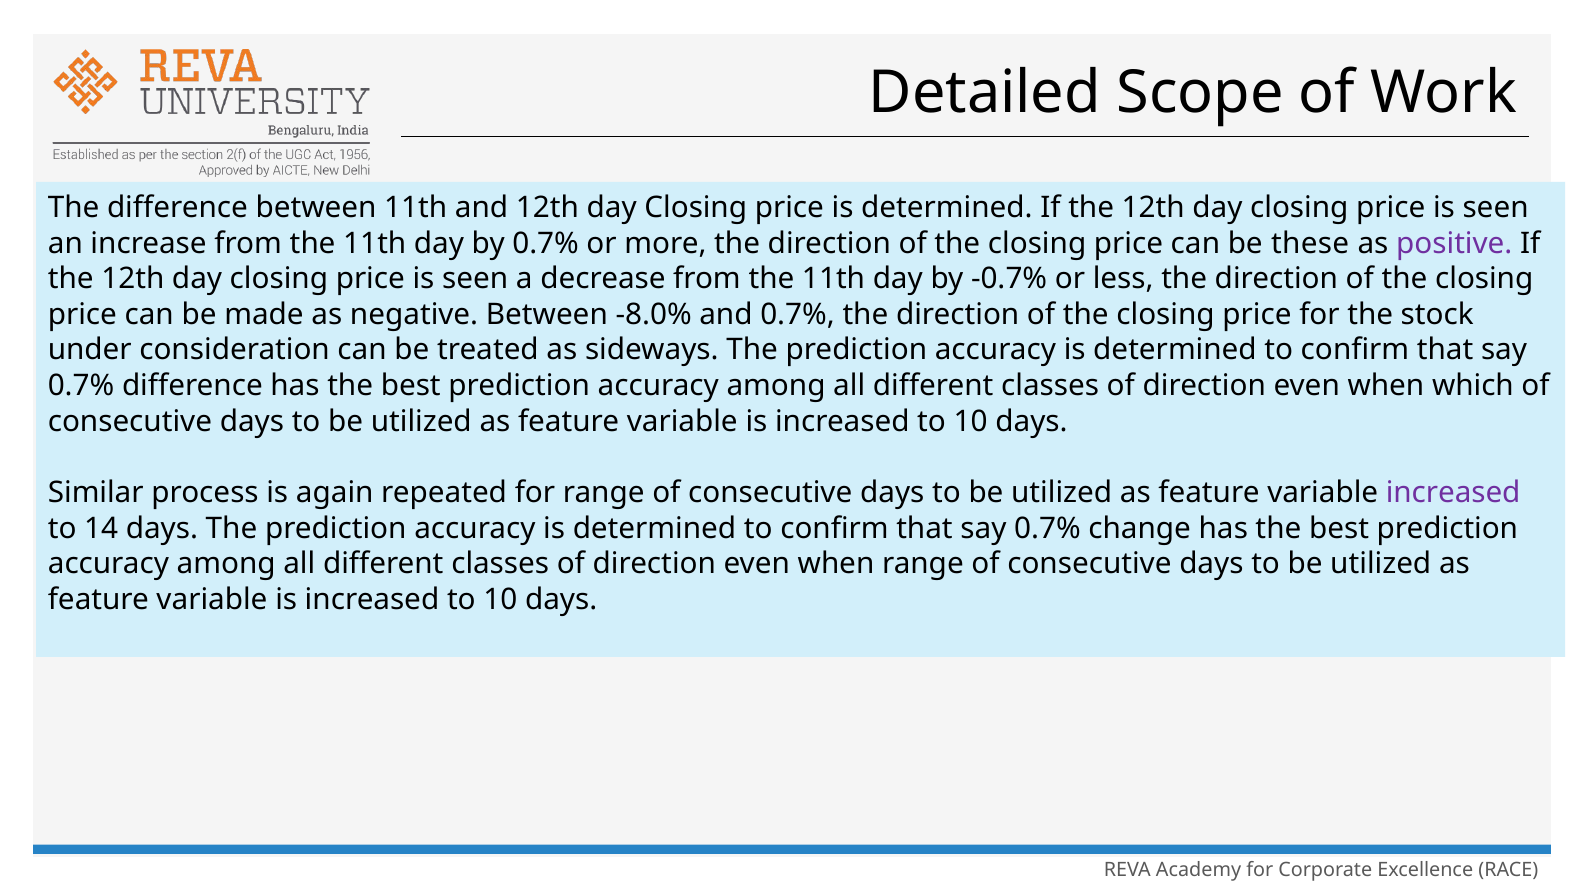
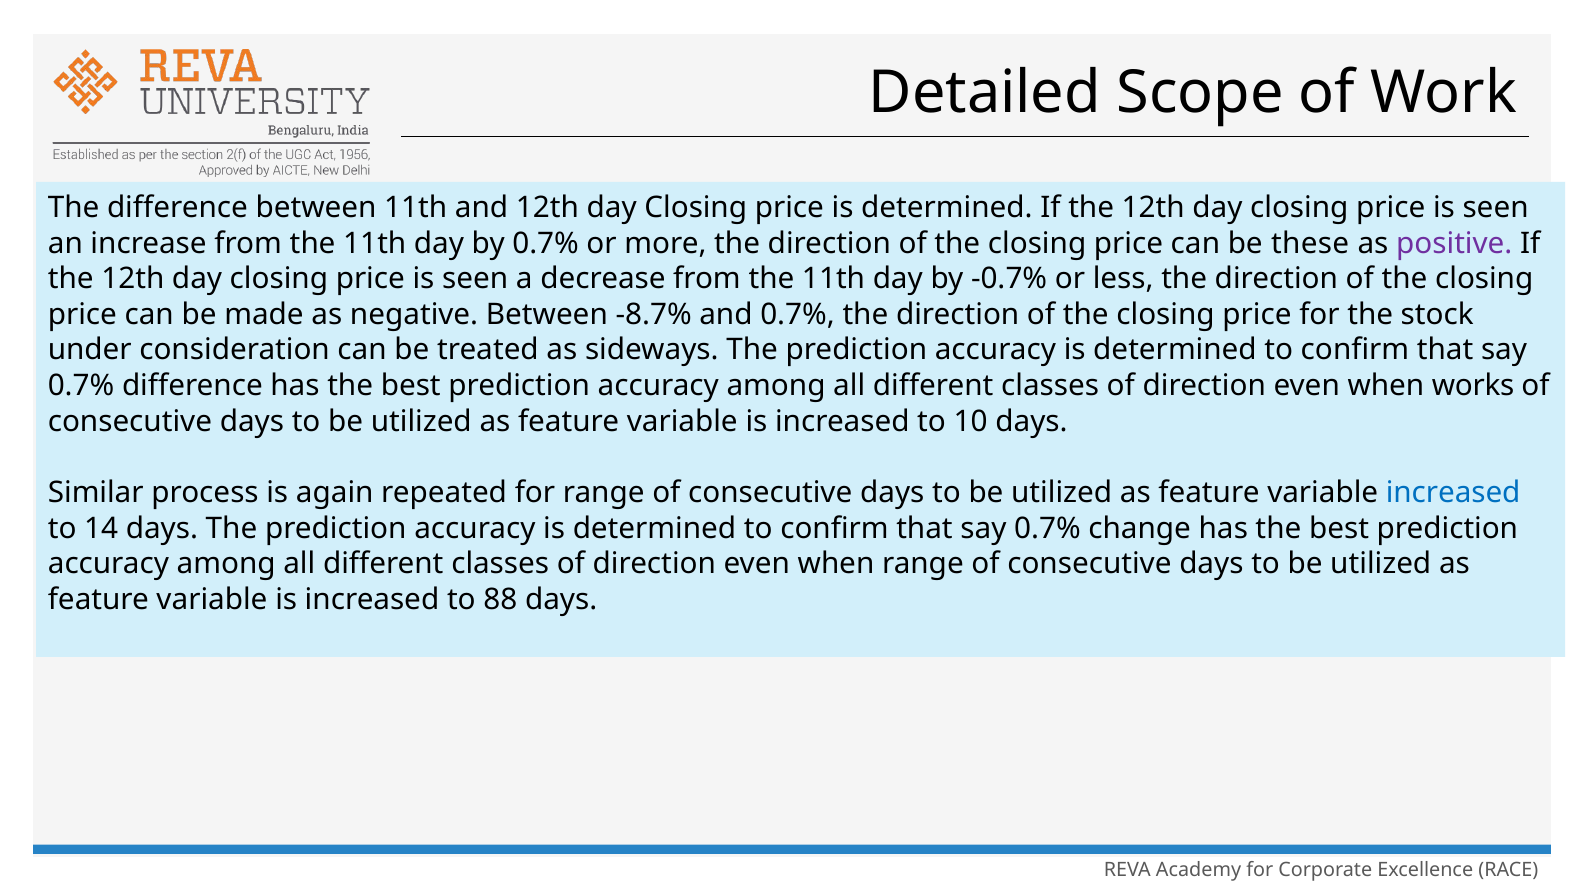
-8.0%: -8.0% -> -8.7%
which: which -> works
increased at (1453, 493) colour: purple -> blue
10 at (500, 600): 10 -> 88
